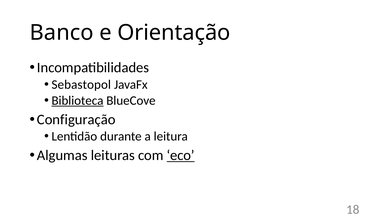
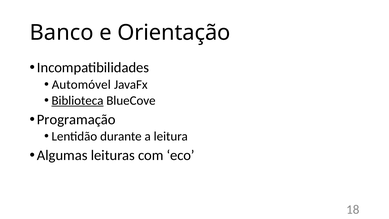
Sebastopol: Sebastopol -> Automóvel
Configuração: Configuração -> Programação
eco underline: present -> none
